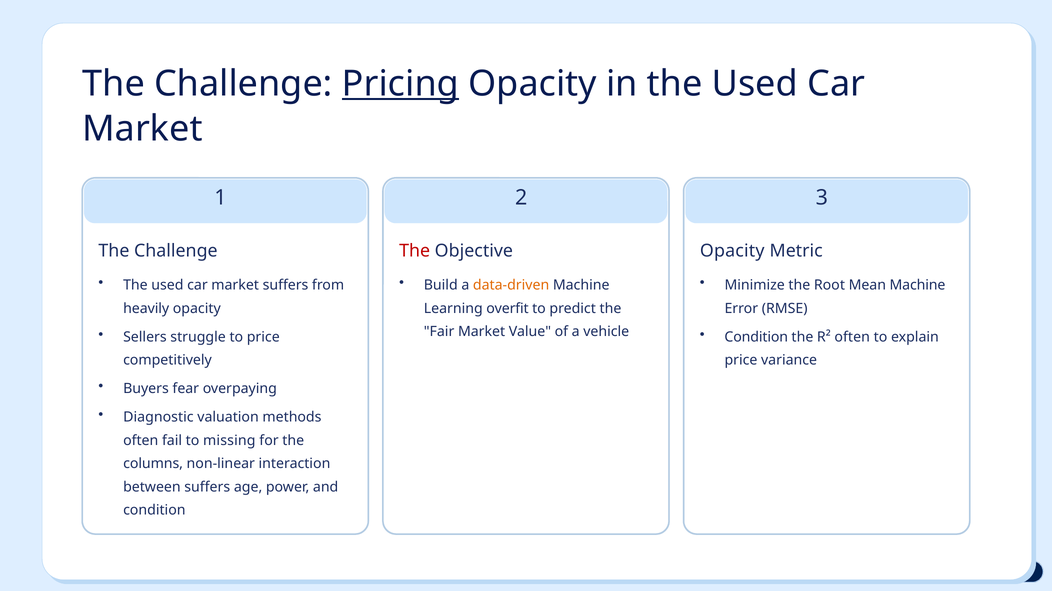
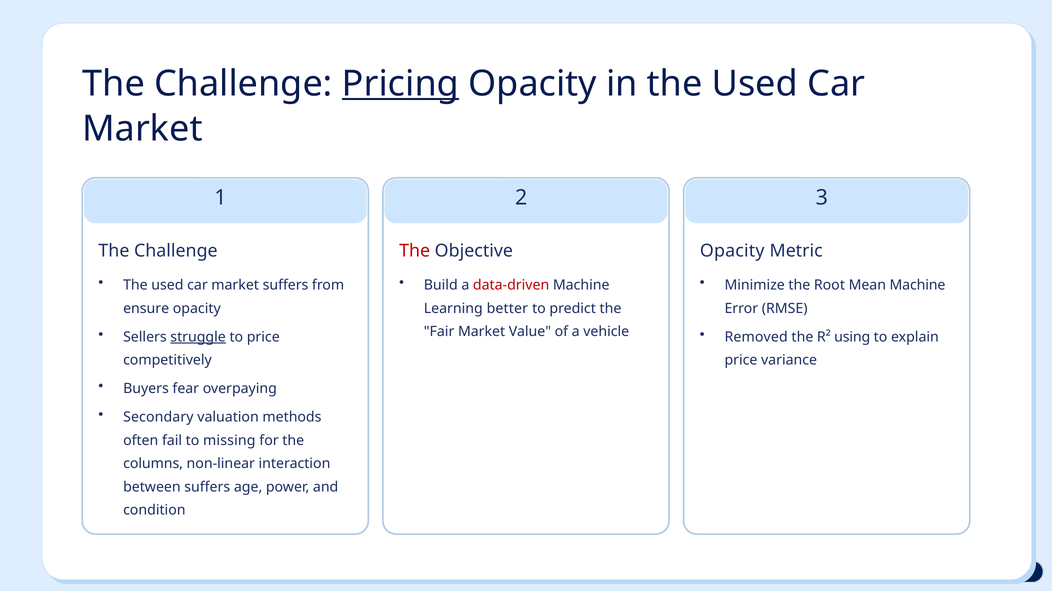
data-driven colour: orange -> red
heavily: heavily -> ensure
overfit: overfit -> better
struggle underline: none -> present
Condition at (756, 337): Condition -> Removed
R² often: often -> using
Diagnostic: Diagnostic -> Secondary
